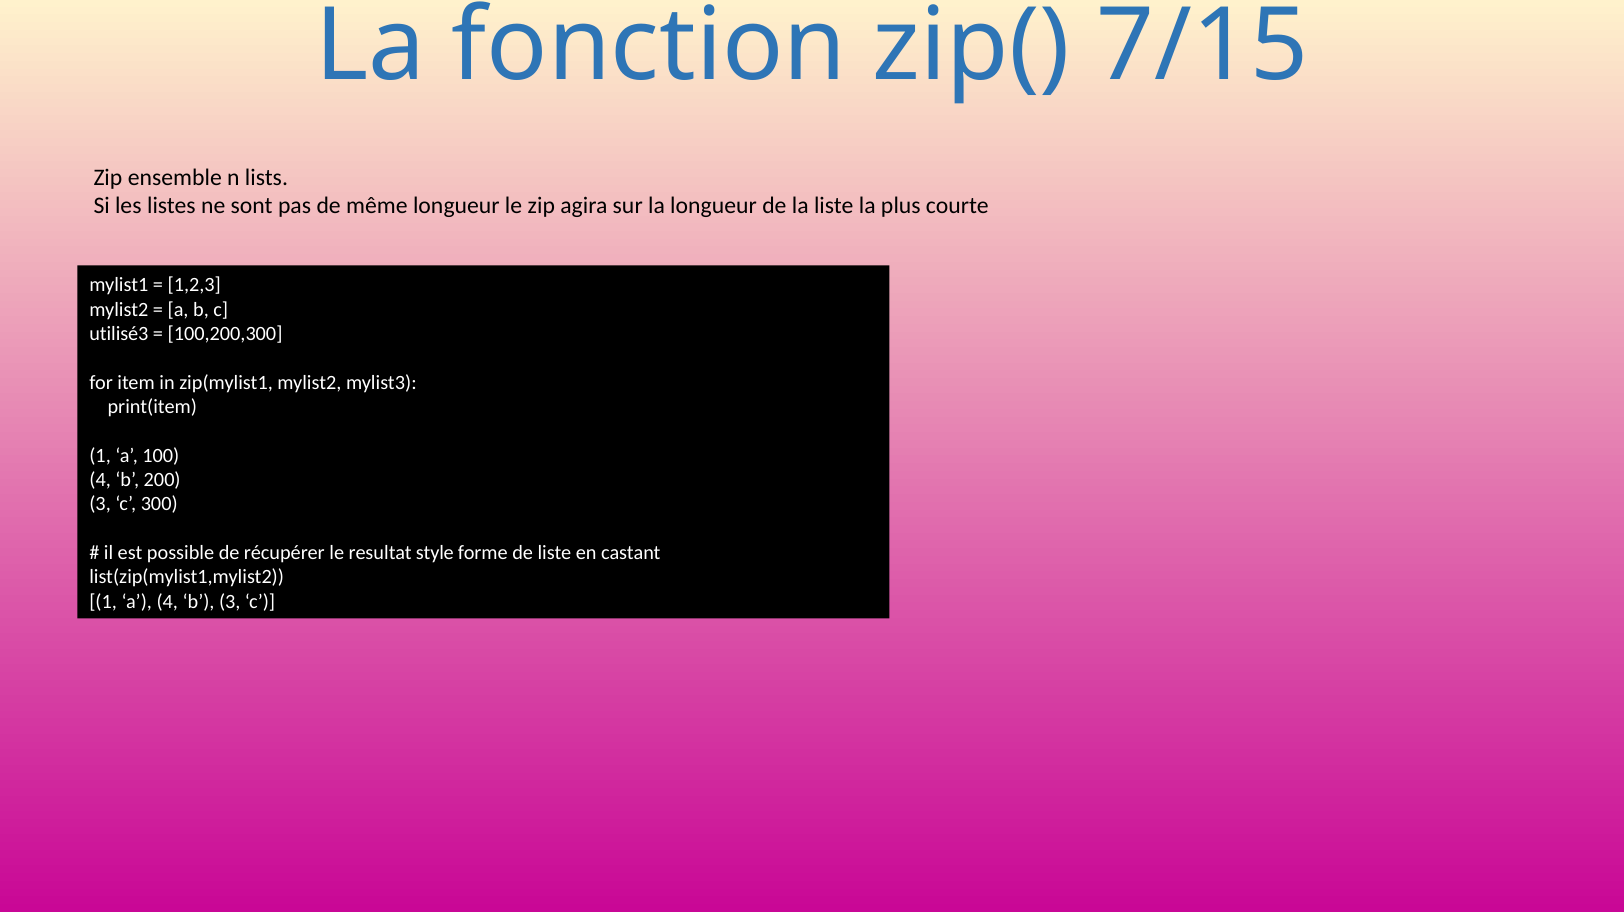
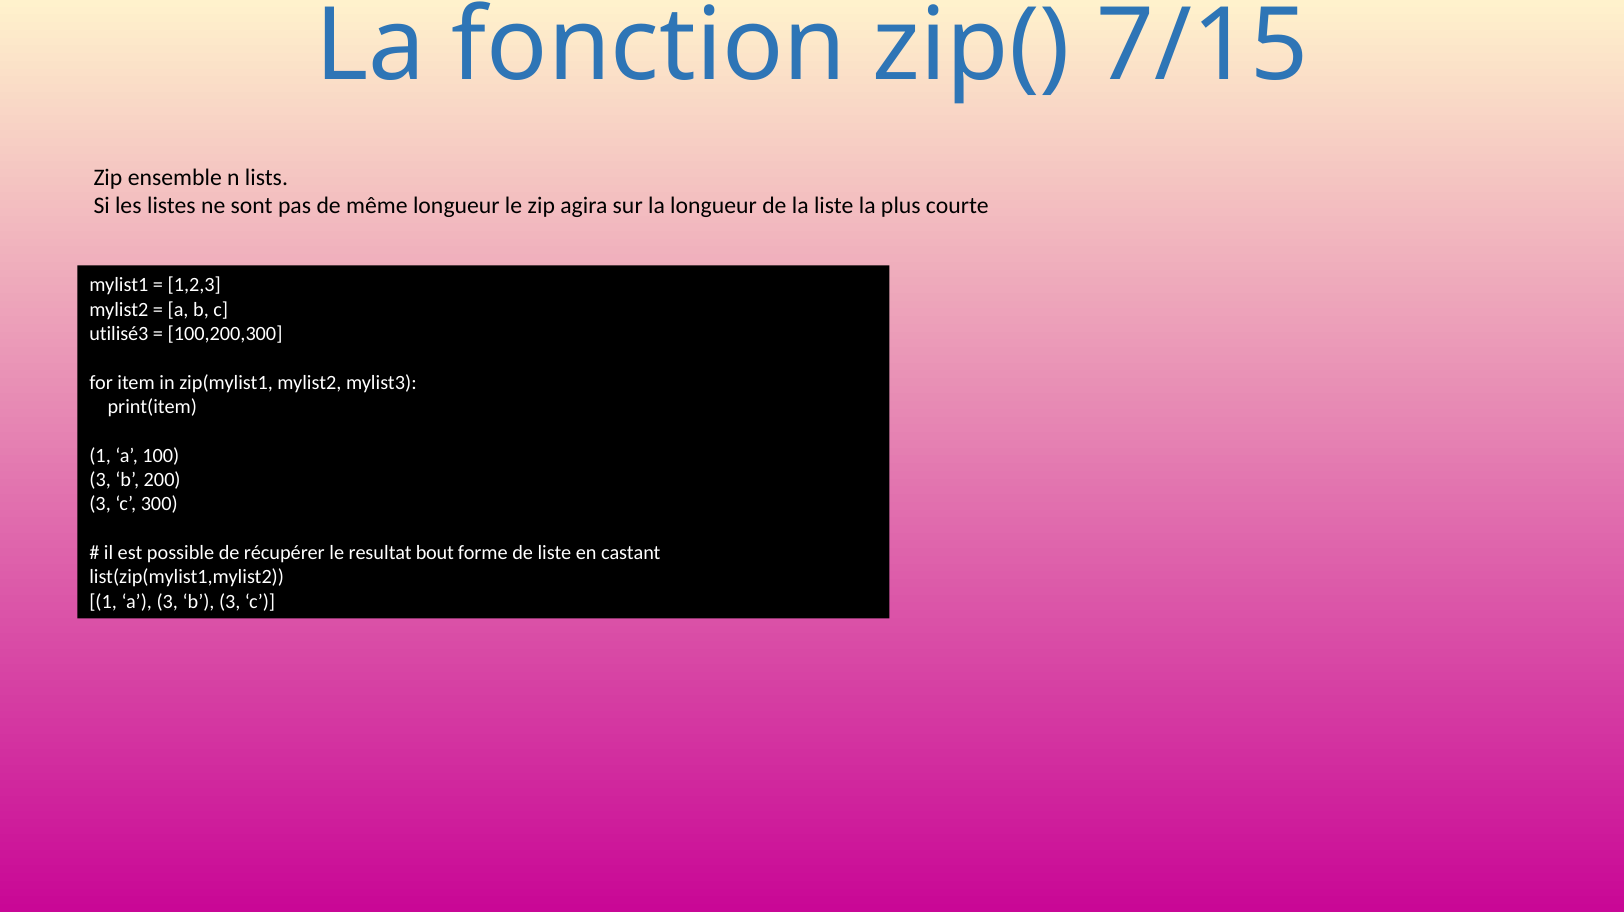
4 at (100, 480): 4 -> 3
style: style -> bout
a 4: 4 -> 3
